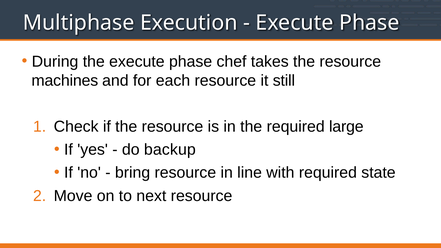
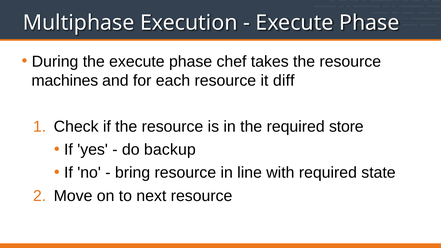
still: still -> diff
large: large -> store
